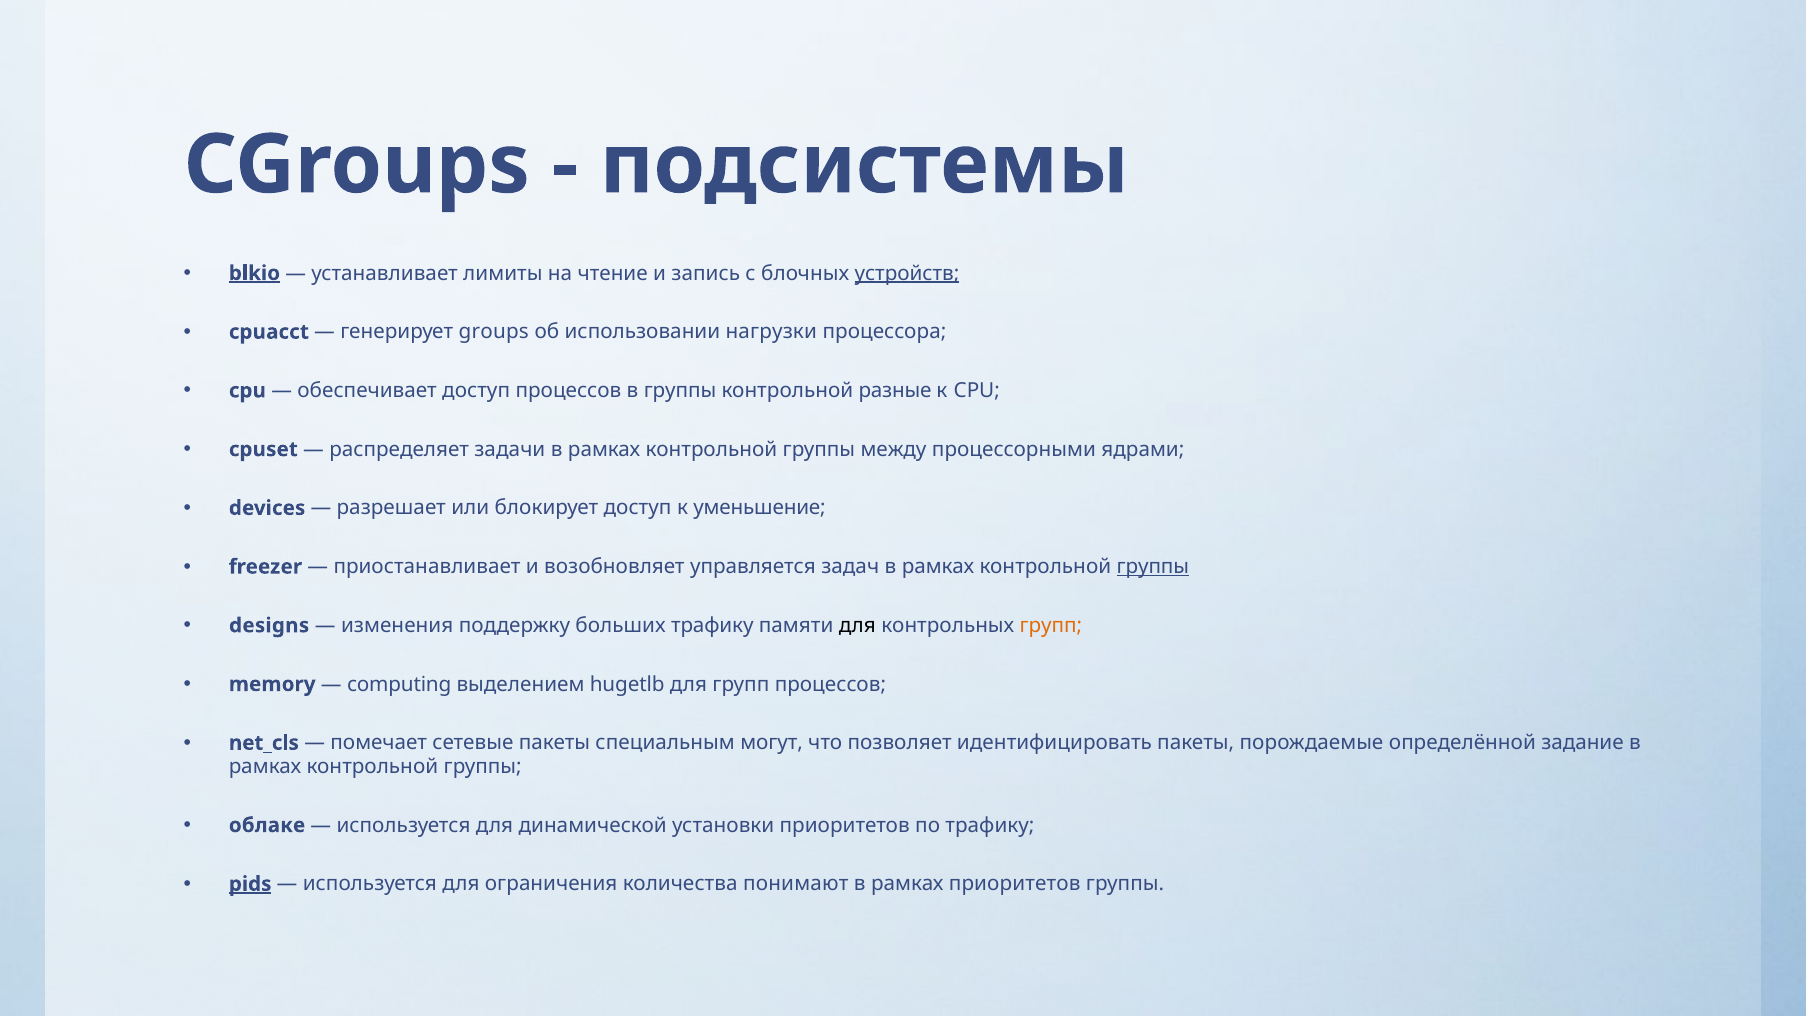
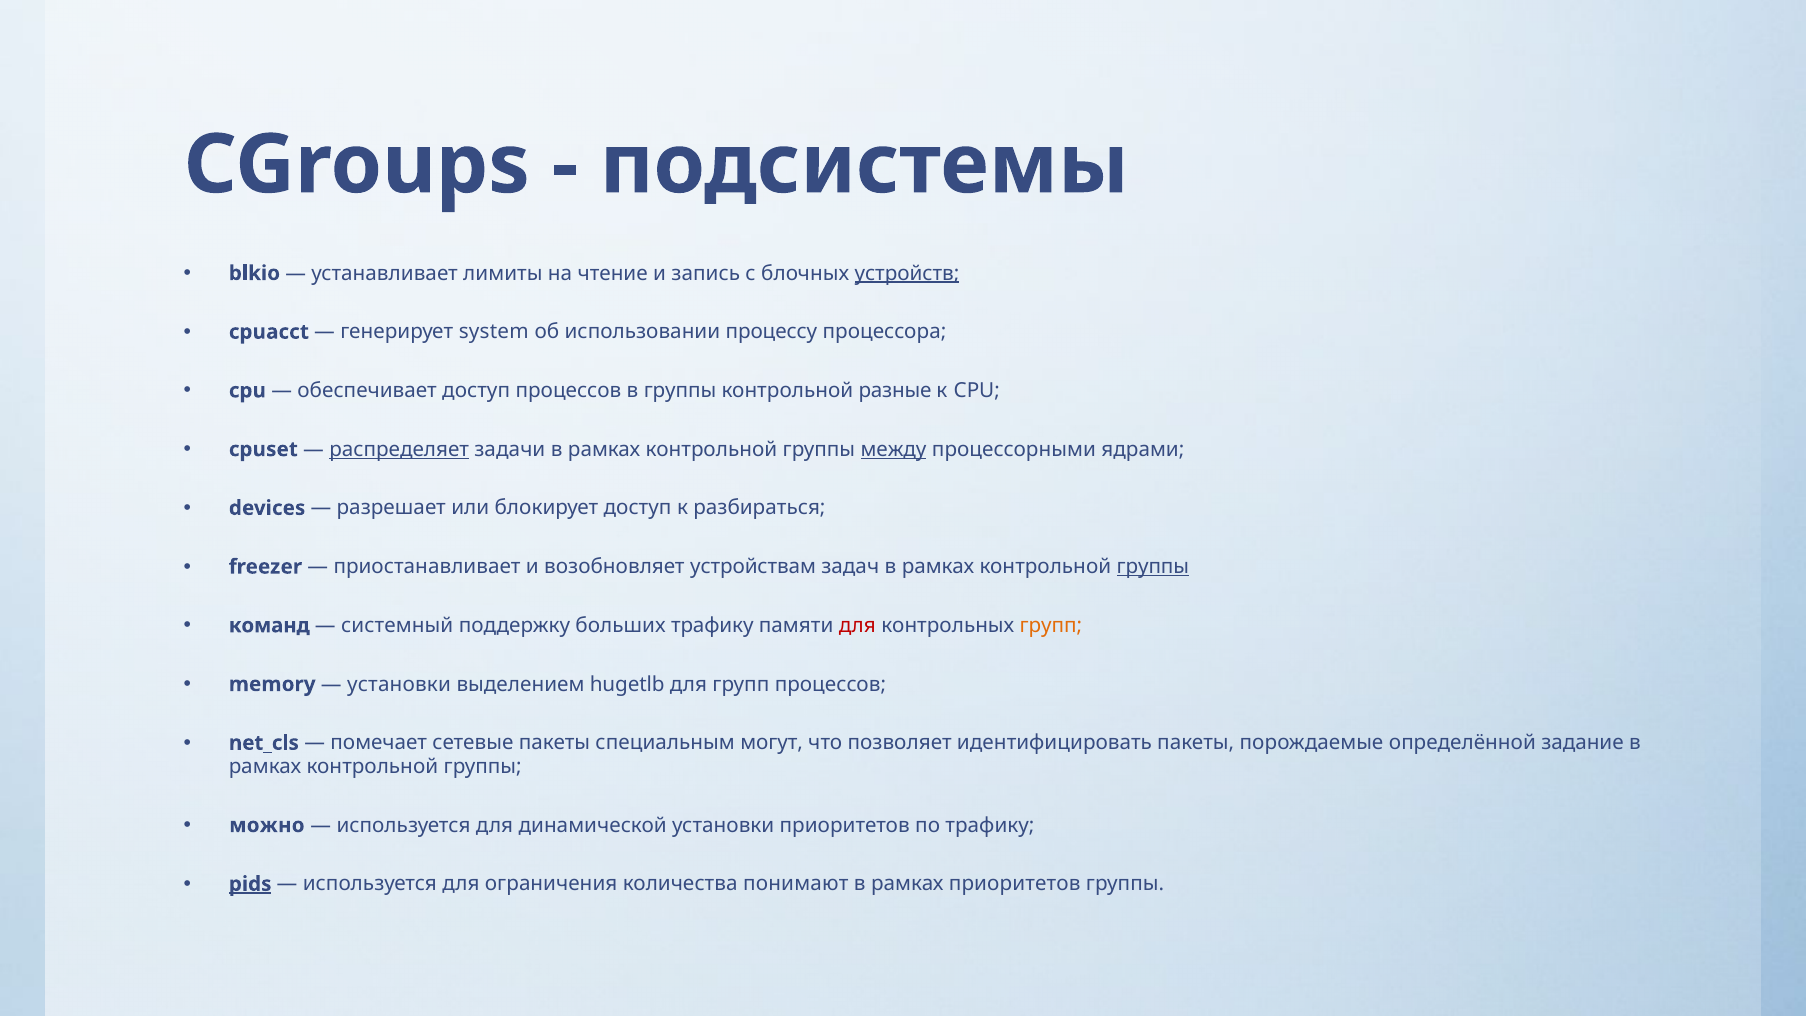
blkio underline: present -> none
groups: groups -> system
нагрузки: нагрузки -> процессу
распределяет underline: none -> present
между underline: none -> present
уменьшение: уменьшение -> разбираться
управляется: управляется -> устройствам
designs: designs -> команд
изменения: изменения -> системный
для at (857, 626) colour: black -> red
computing at (399, 684): computing -> установки
облаке: облаке -> можно
